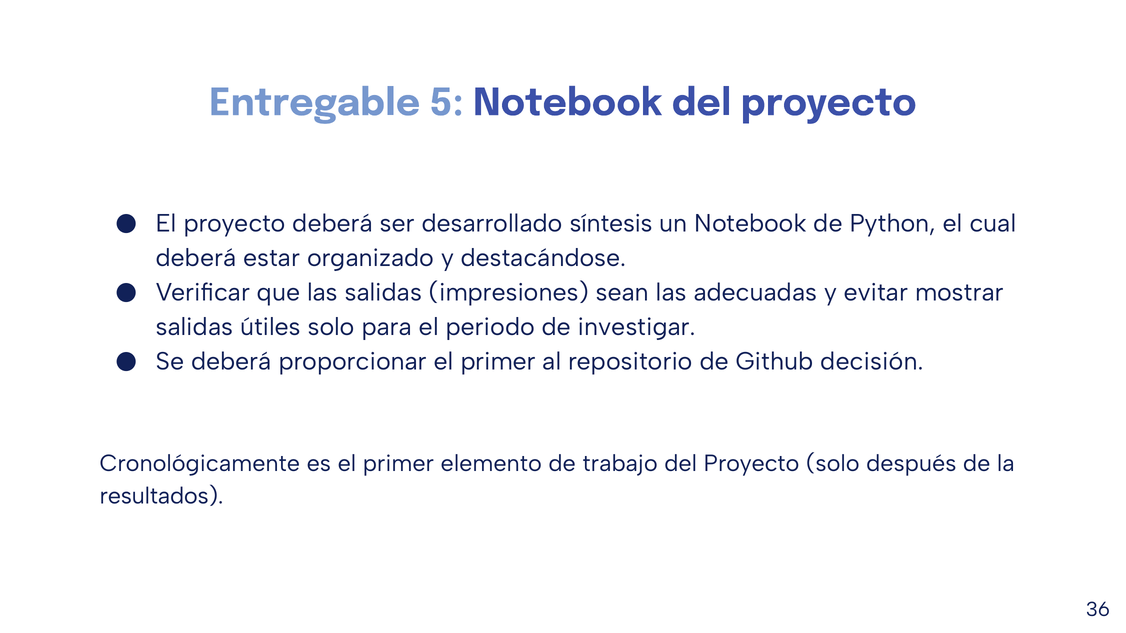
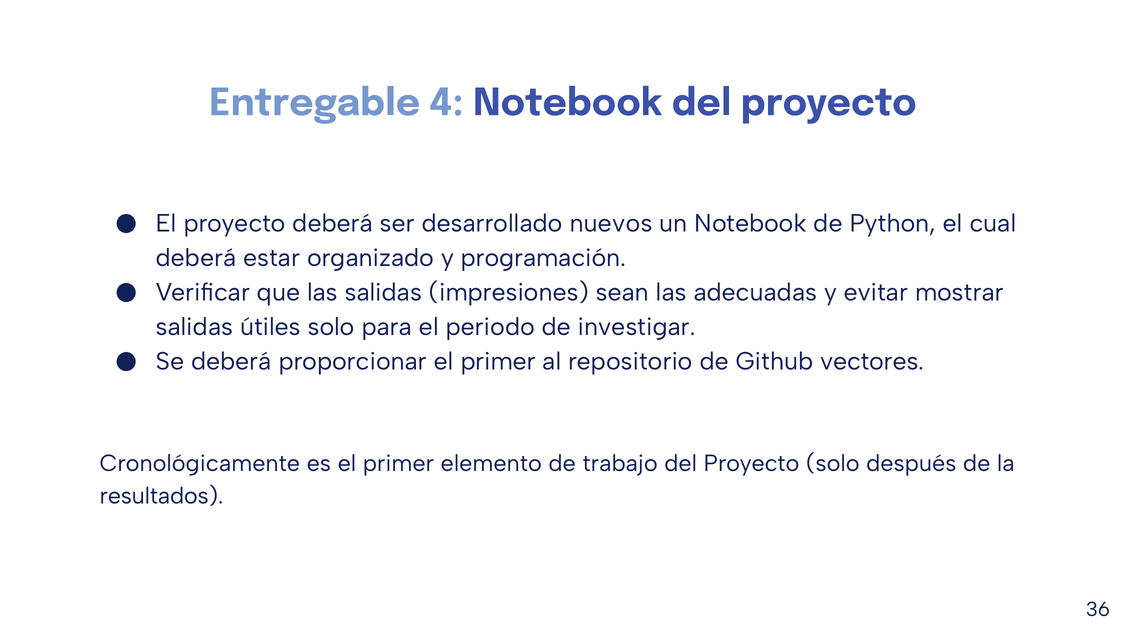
5: 5 -> 4
síntesis: síntesis -> nuevos
destacándose: destacándose -> programación
decisión: decisión -> vectores
